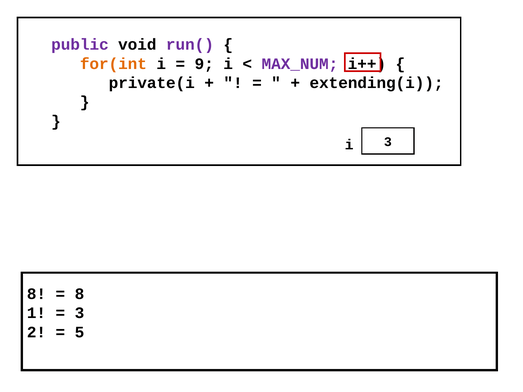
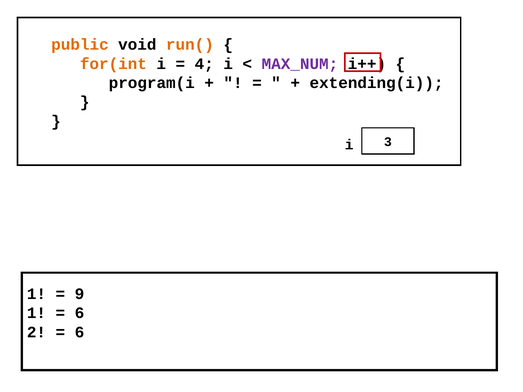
public colour: purple -> orange
run( colour: purple -> orange
9: 9 -> 4
private(i: private(i -> program(i
8 at (36, 294): 8 -> 1
8 at (80, 294): 8 -> 9
3 at (80, 313): 3 -> 6
5 at (80, 332): 5 -> 6
